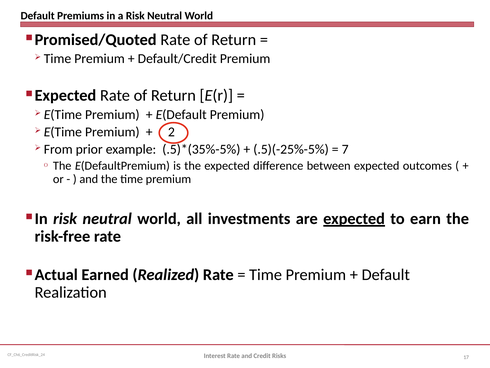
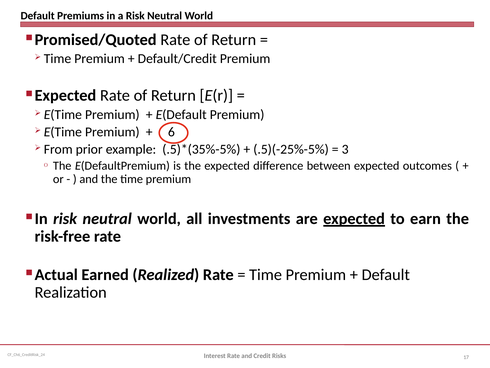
2: 2 -> 6
7: 7 -> 3
